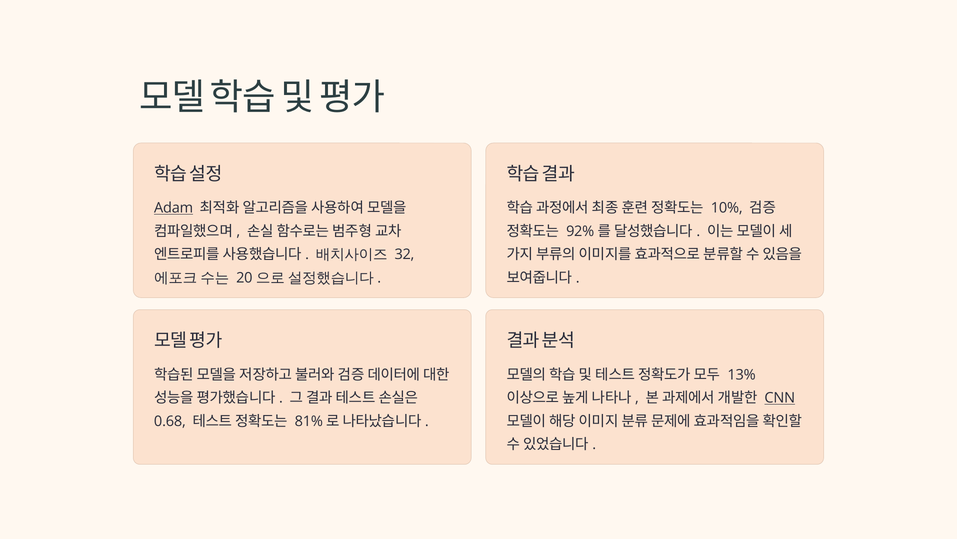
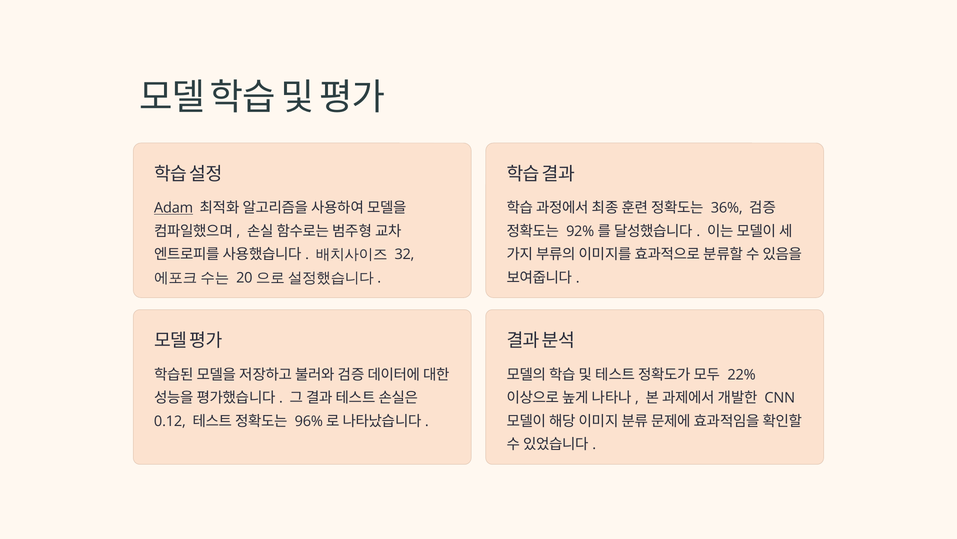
10%: 10% -> 36%
13%: 13% -> 22%
CNN underline: present -> none
0.68: 0.68 -> 0.12
81%: 81% -> 96%
